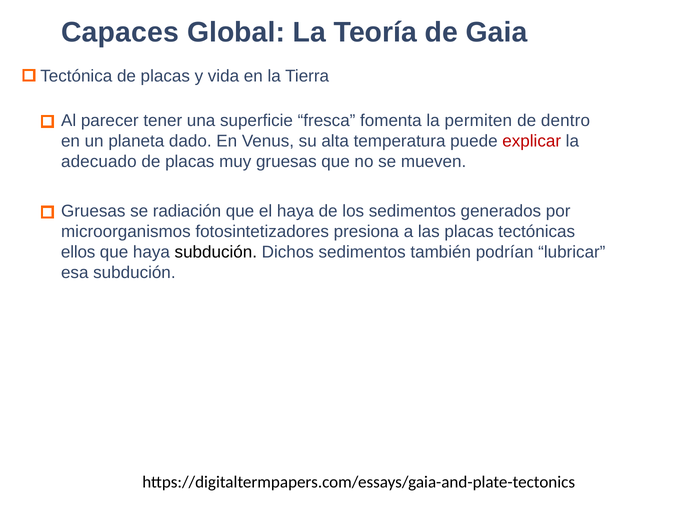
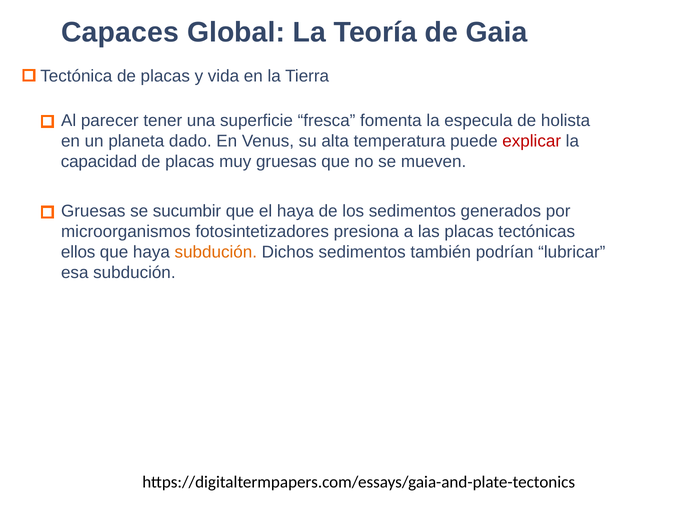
permiten: permiten -> especula
dentro: dentro -> holista
adecuado: adecuado -> capacidad
radiación: radiación -> sucumbir
subdución at (216, 252) colour: black -> orange
